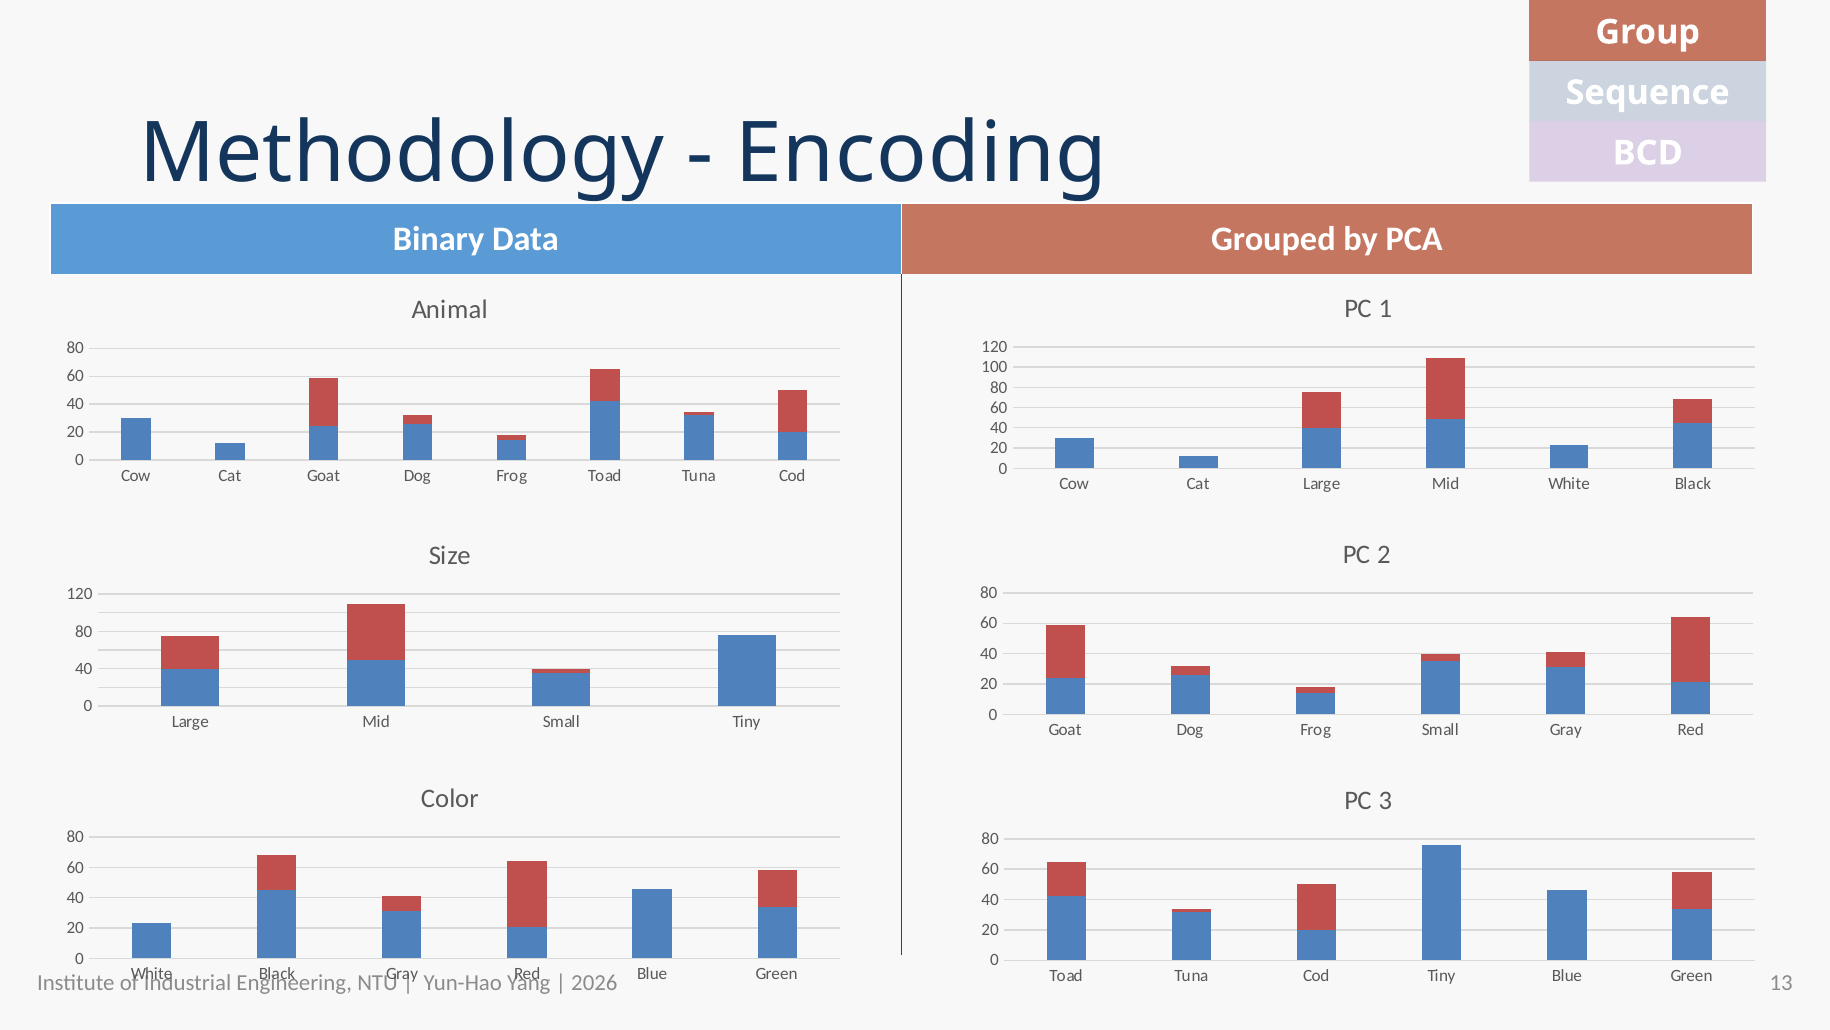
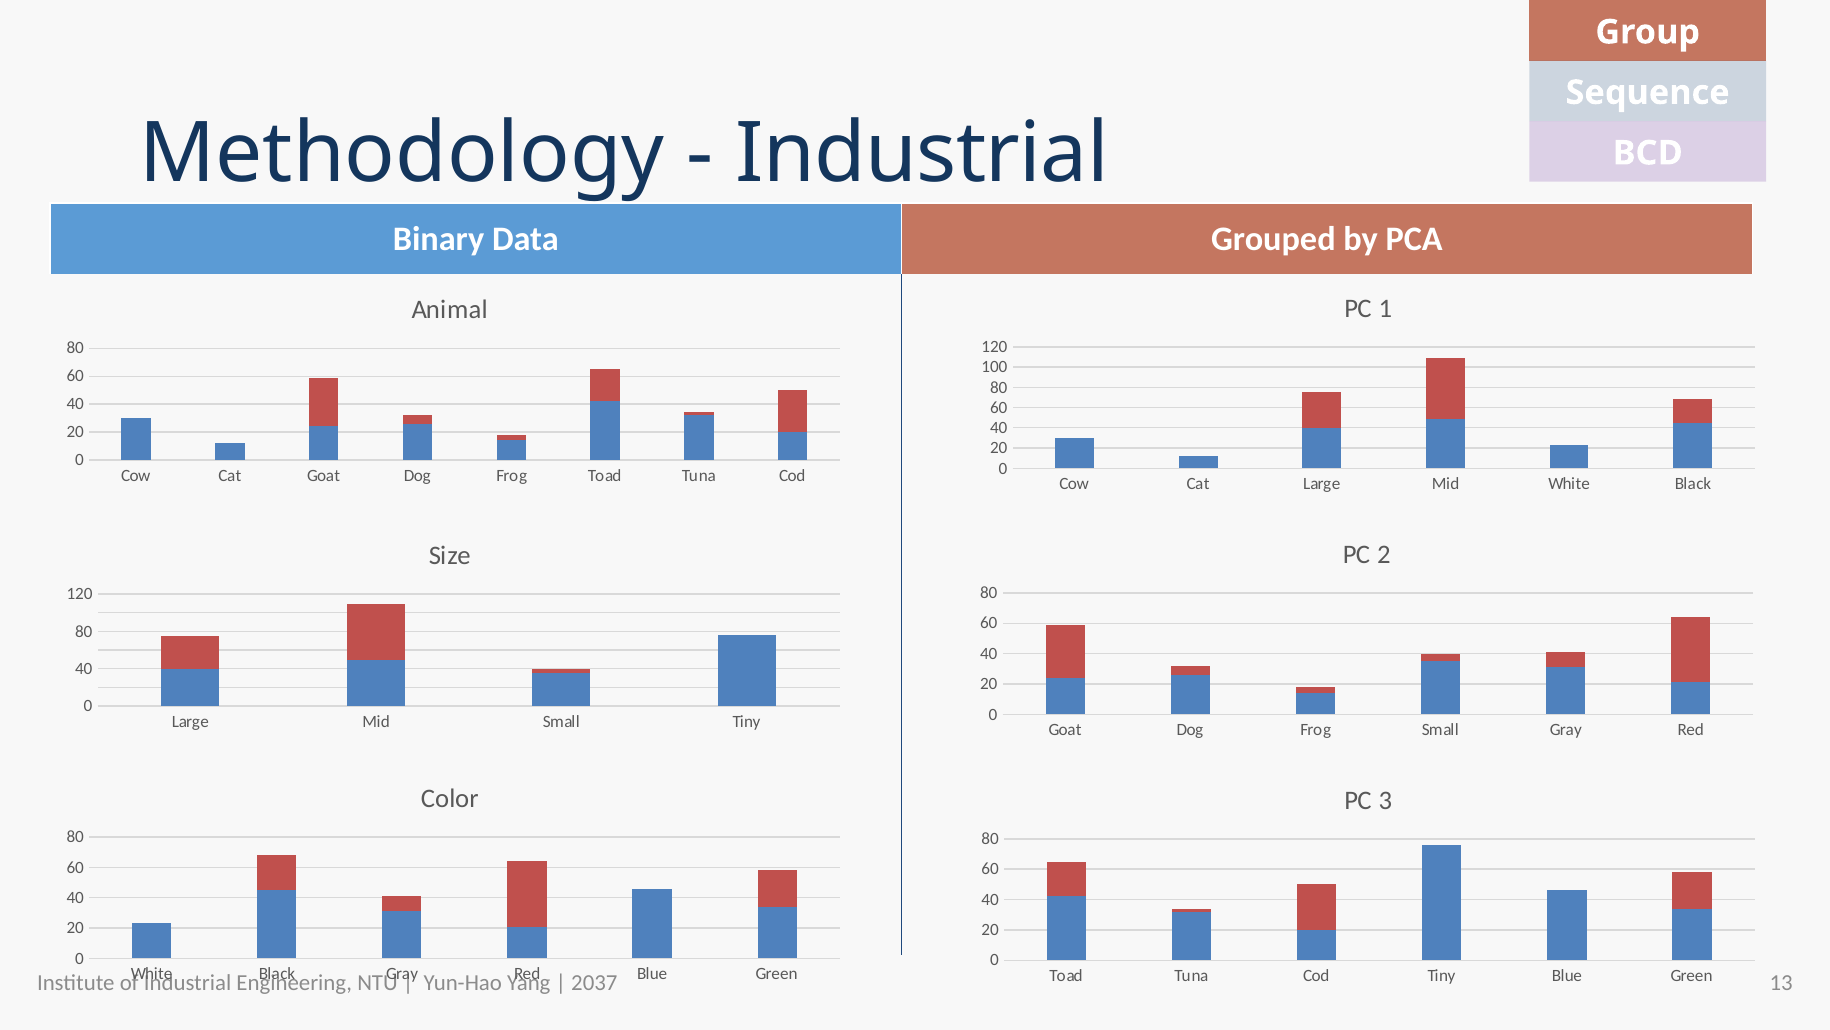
Encoding at (921, 154): Encoding -> Industrial
2026: 2026 -> 2037
